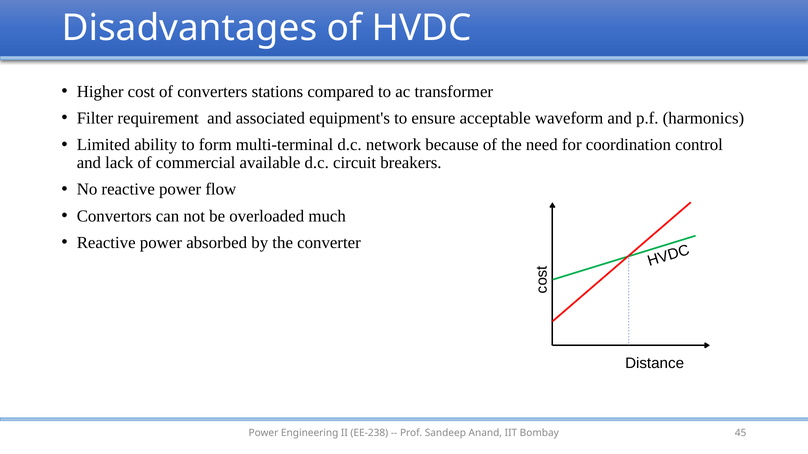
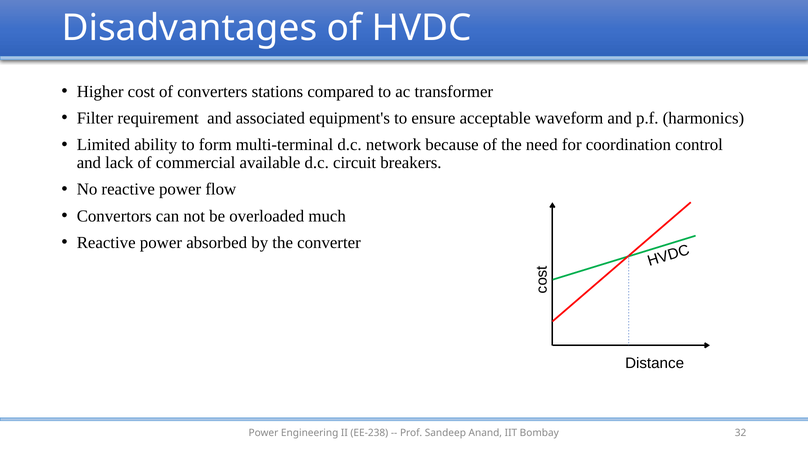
45: 45 -> 32
